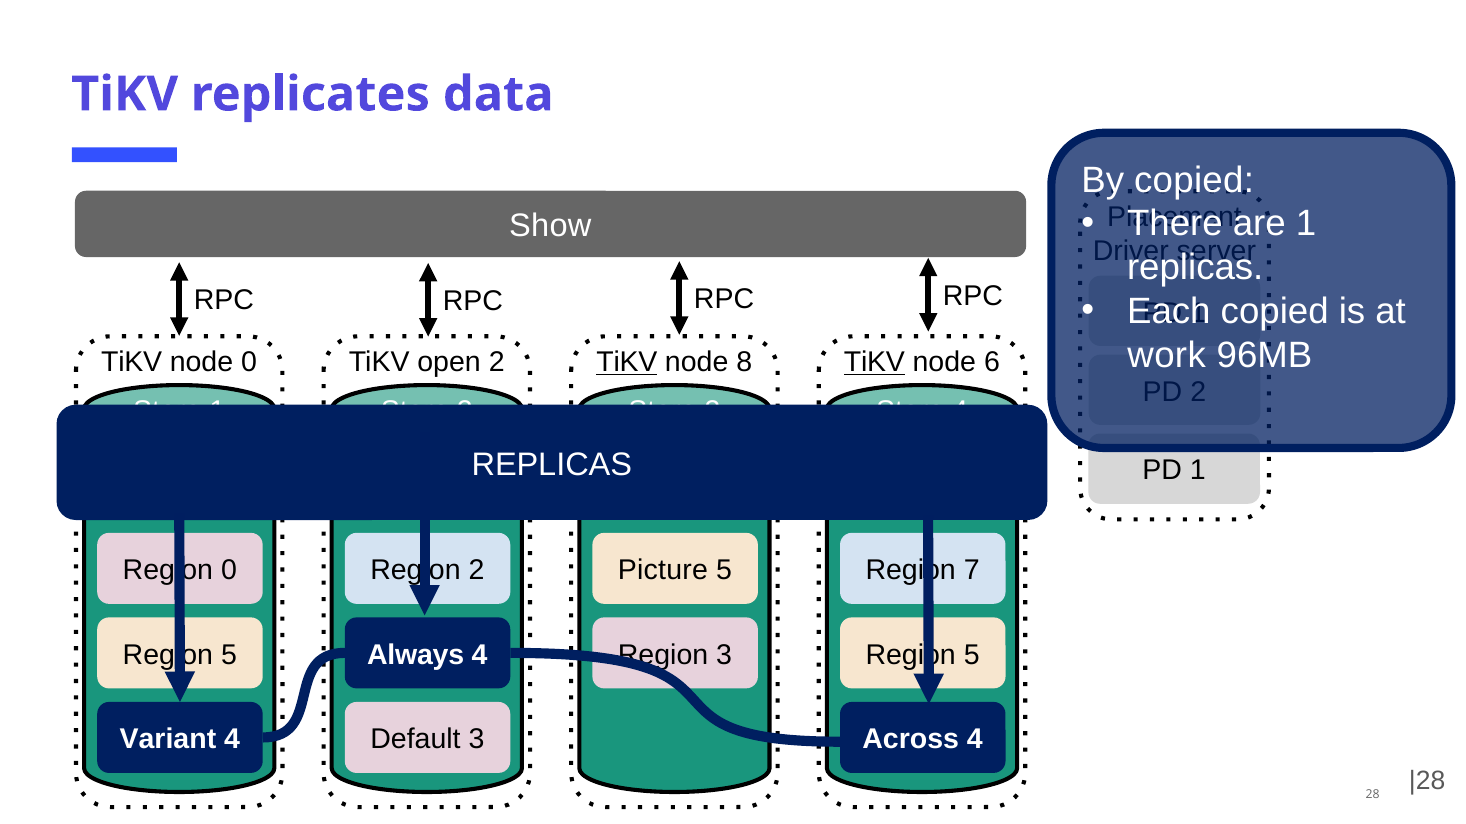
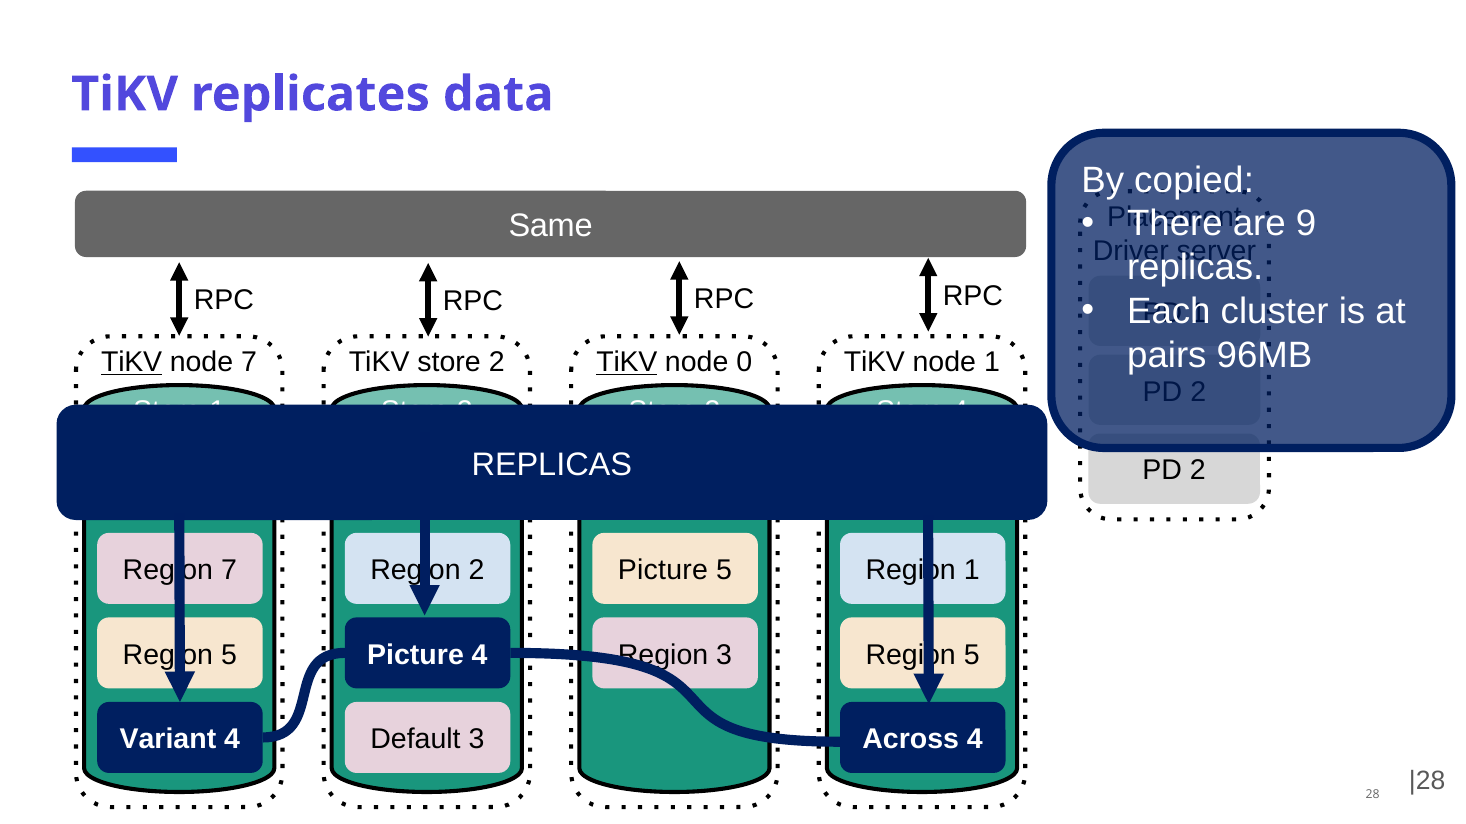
are 1: 1 -> 9
Show: Show -> Same
copied at (1275, 312): copied -> cluster
work: work -> pairs
TiKV at (132, 363) underline: none -> present
node 0: 0 -> 7
TiKV open: open -> store
8: 8 -> 0
TiKV at (874, 363) underline: present -> none
node 6: 6 -> 1
1 at (1198, 471): 1 -> 2
0 at (229, 571): 0 -> 7
7 at (972, 571): 7 -> 1
Always at (416, 655): Always -> Picture
